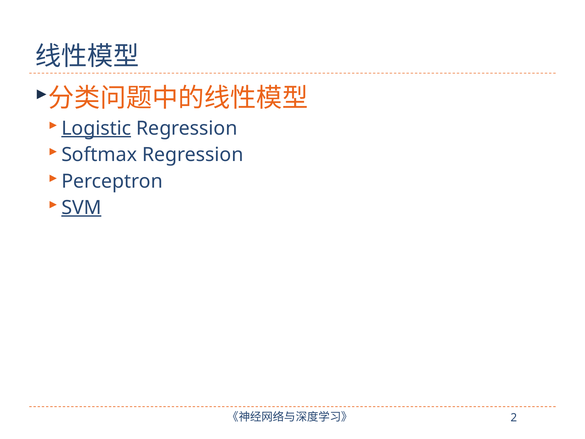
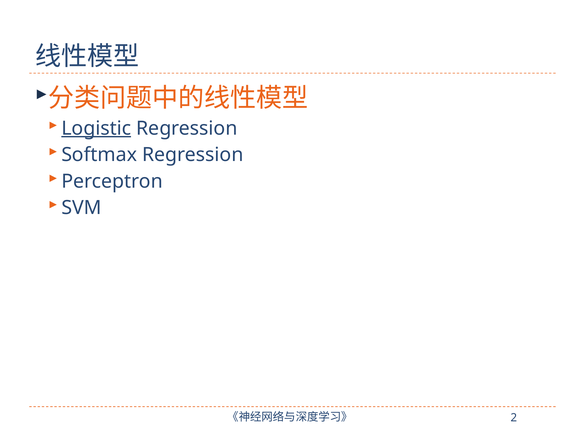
SVM underline: present -> none
